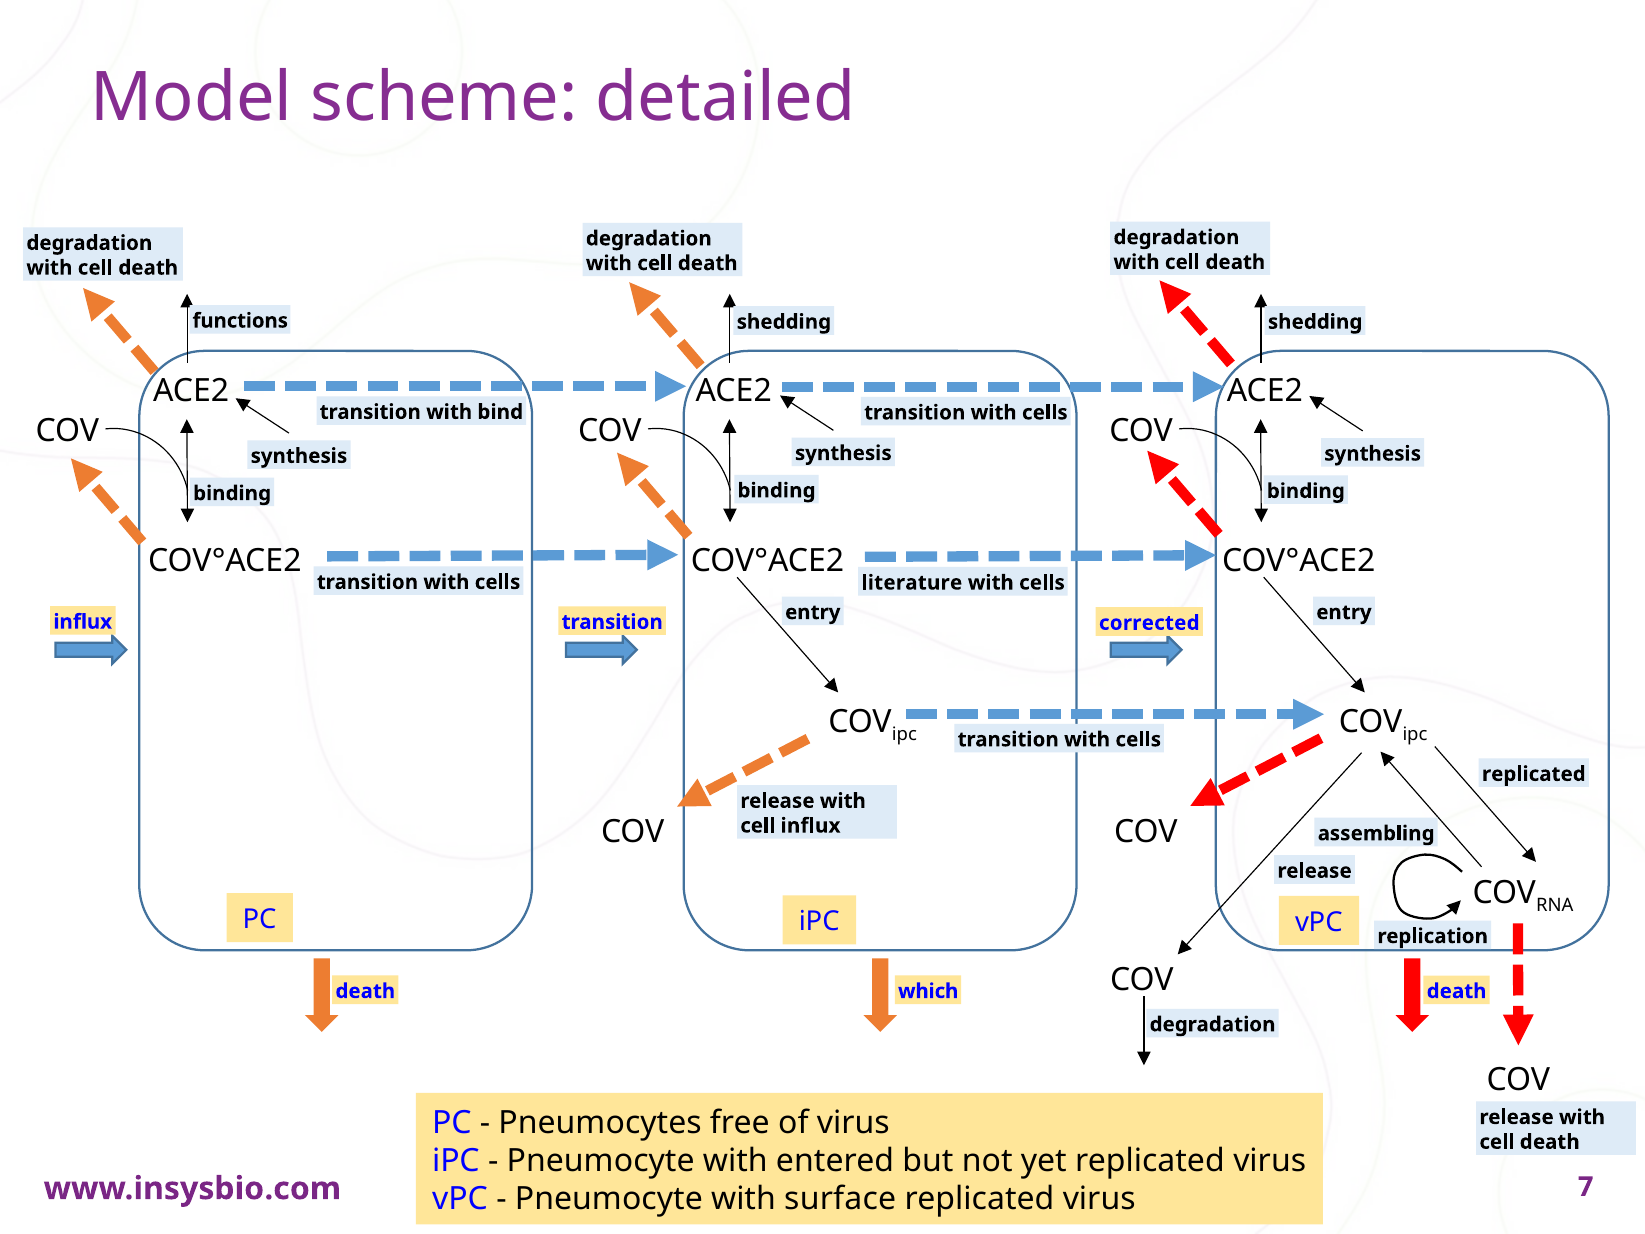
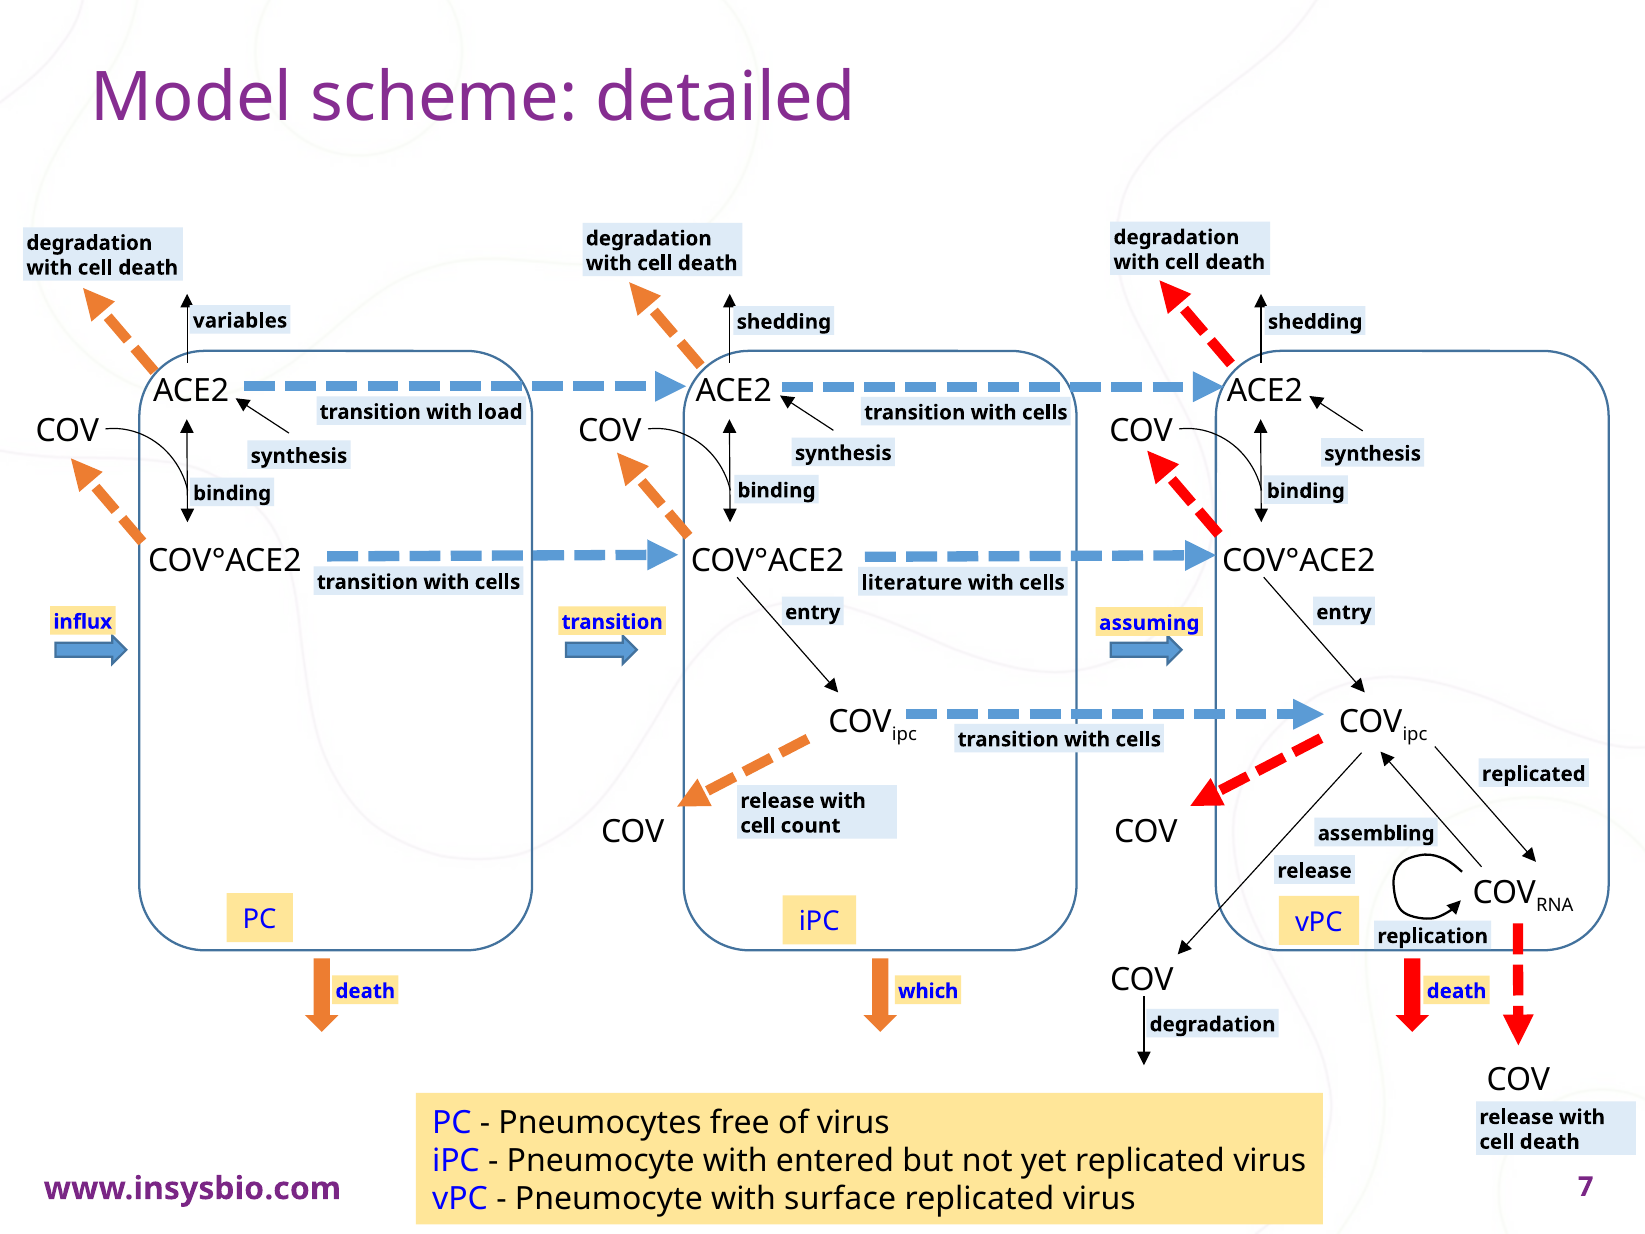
functions: functions -> variables
bind: bind -> load
corrected: corrected -> assuming
cell influx: influx -> count
